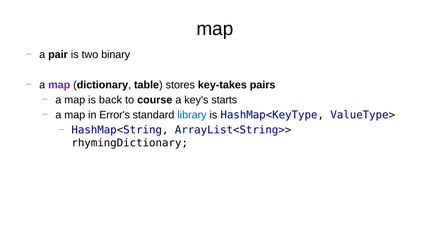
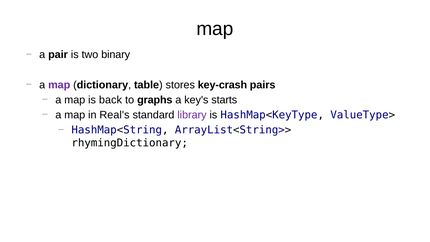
key-takes: key-takes -> key-crash
course: course -> graphs
Error's: Error's -> Real's
library colour: blue -> purple
